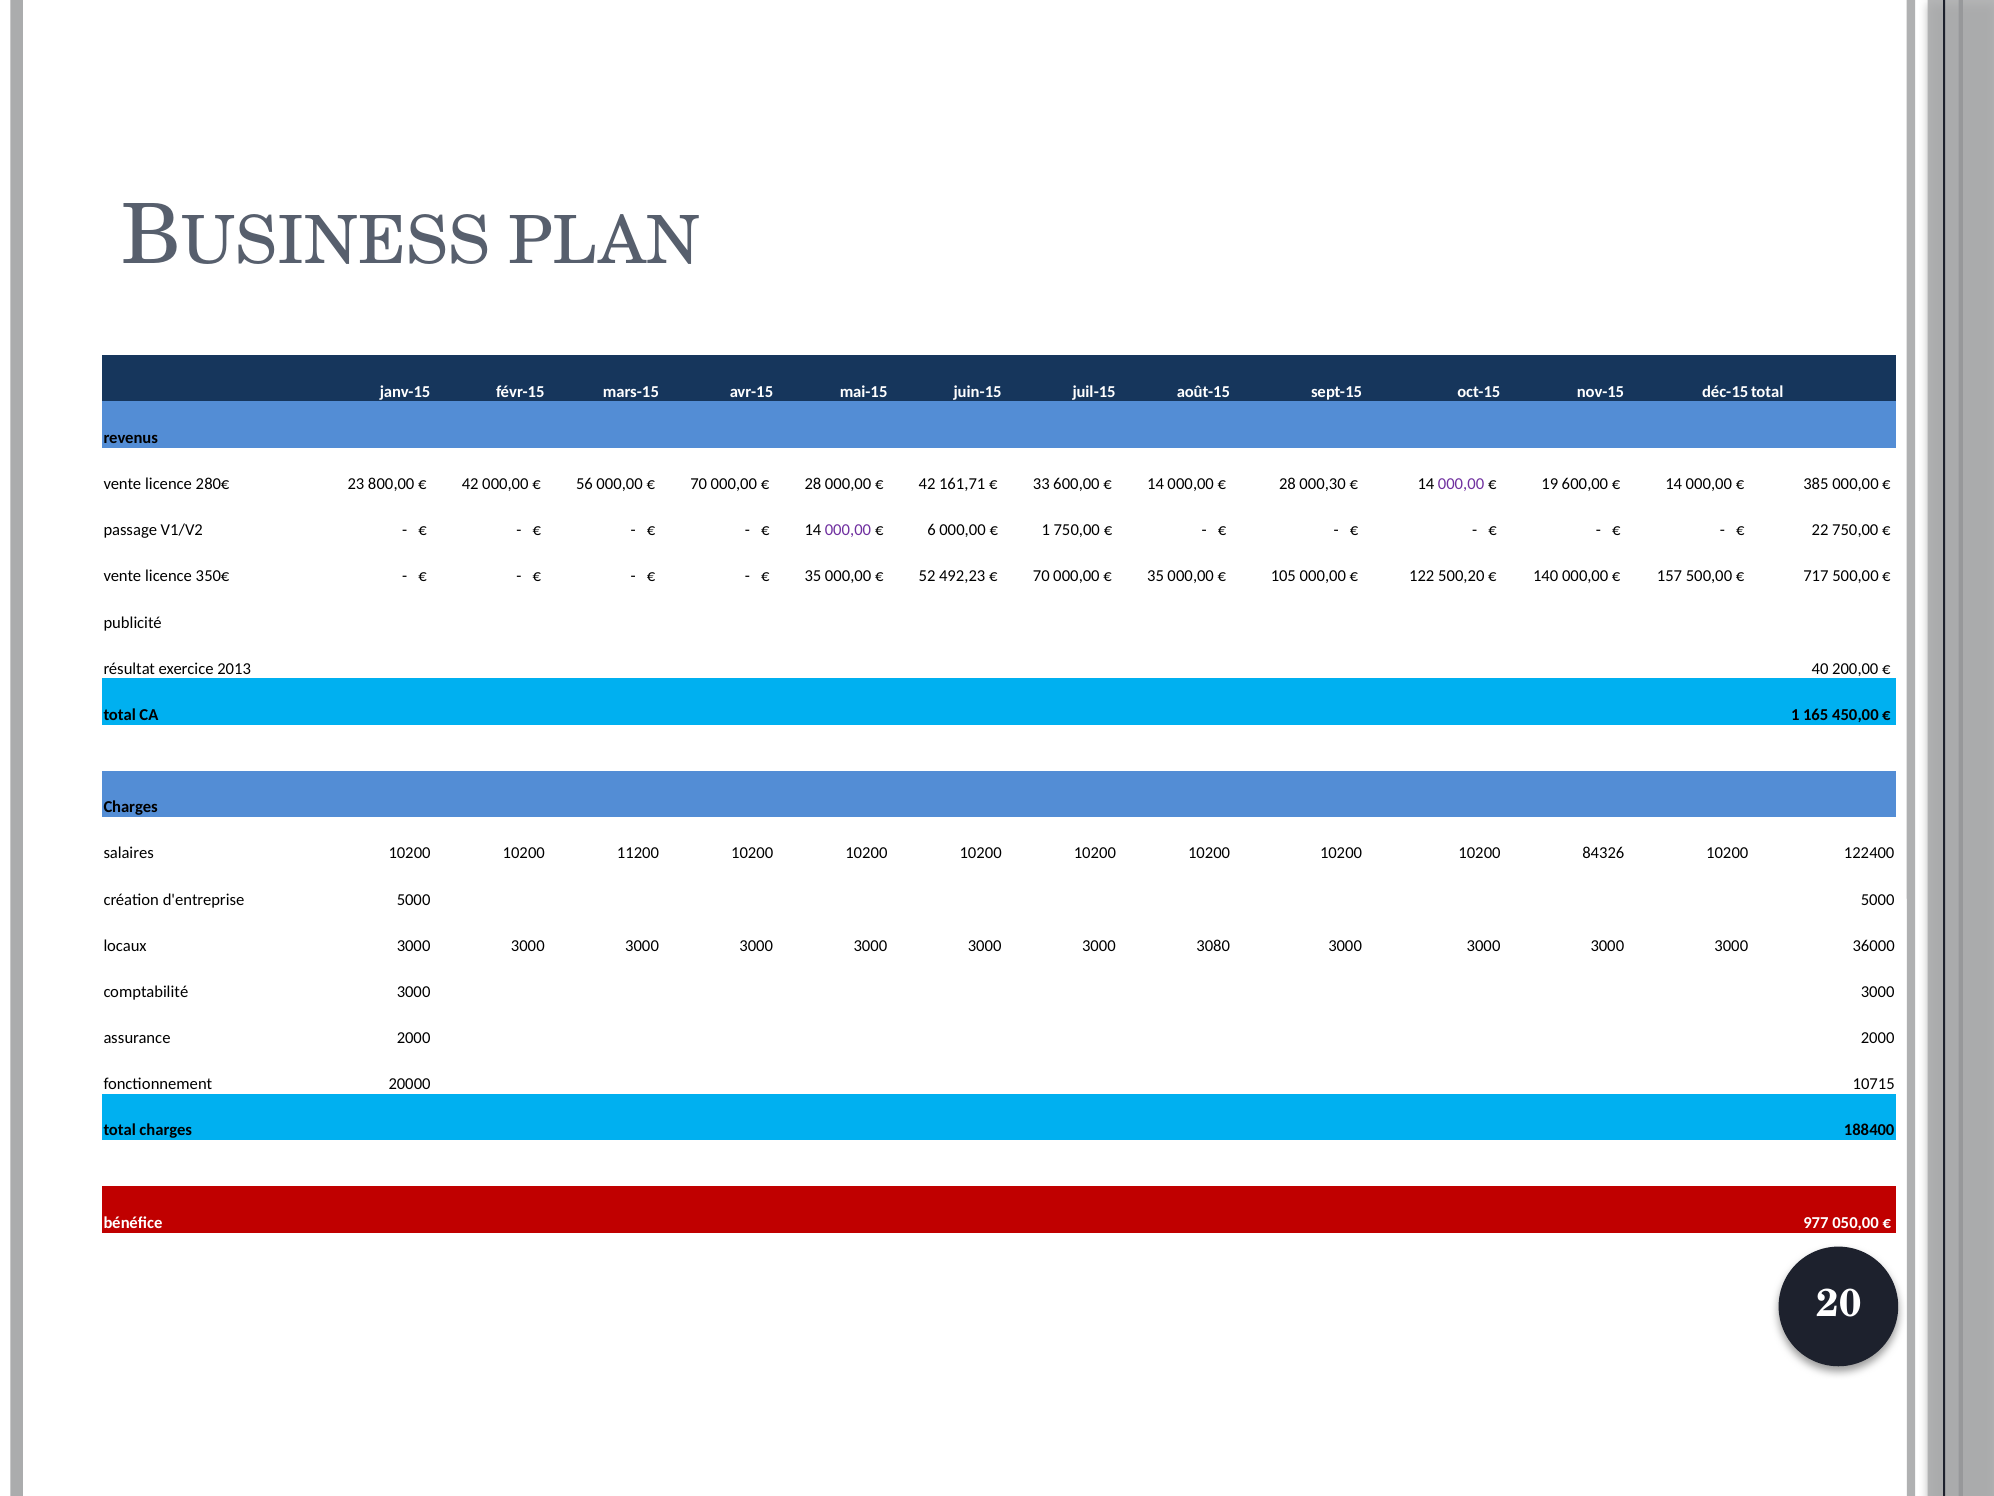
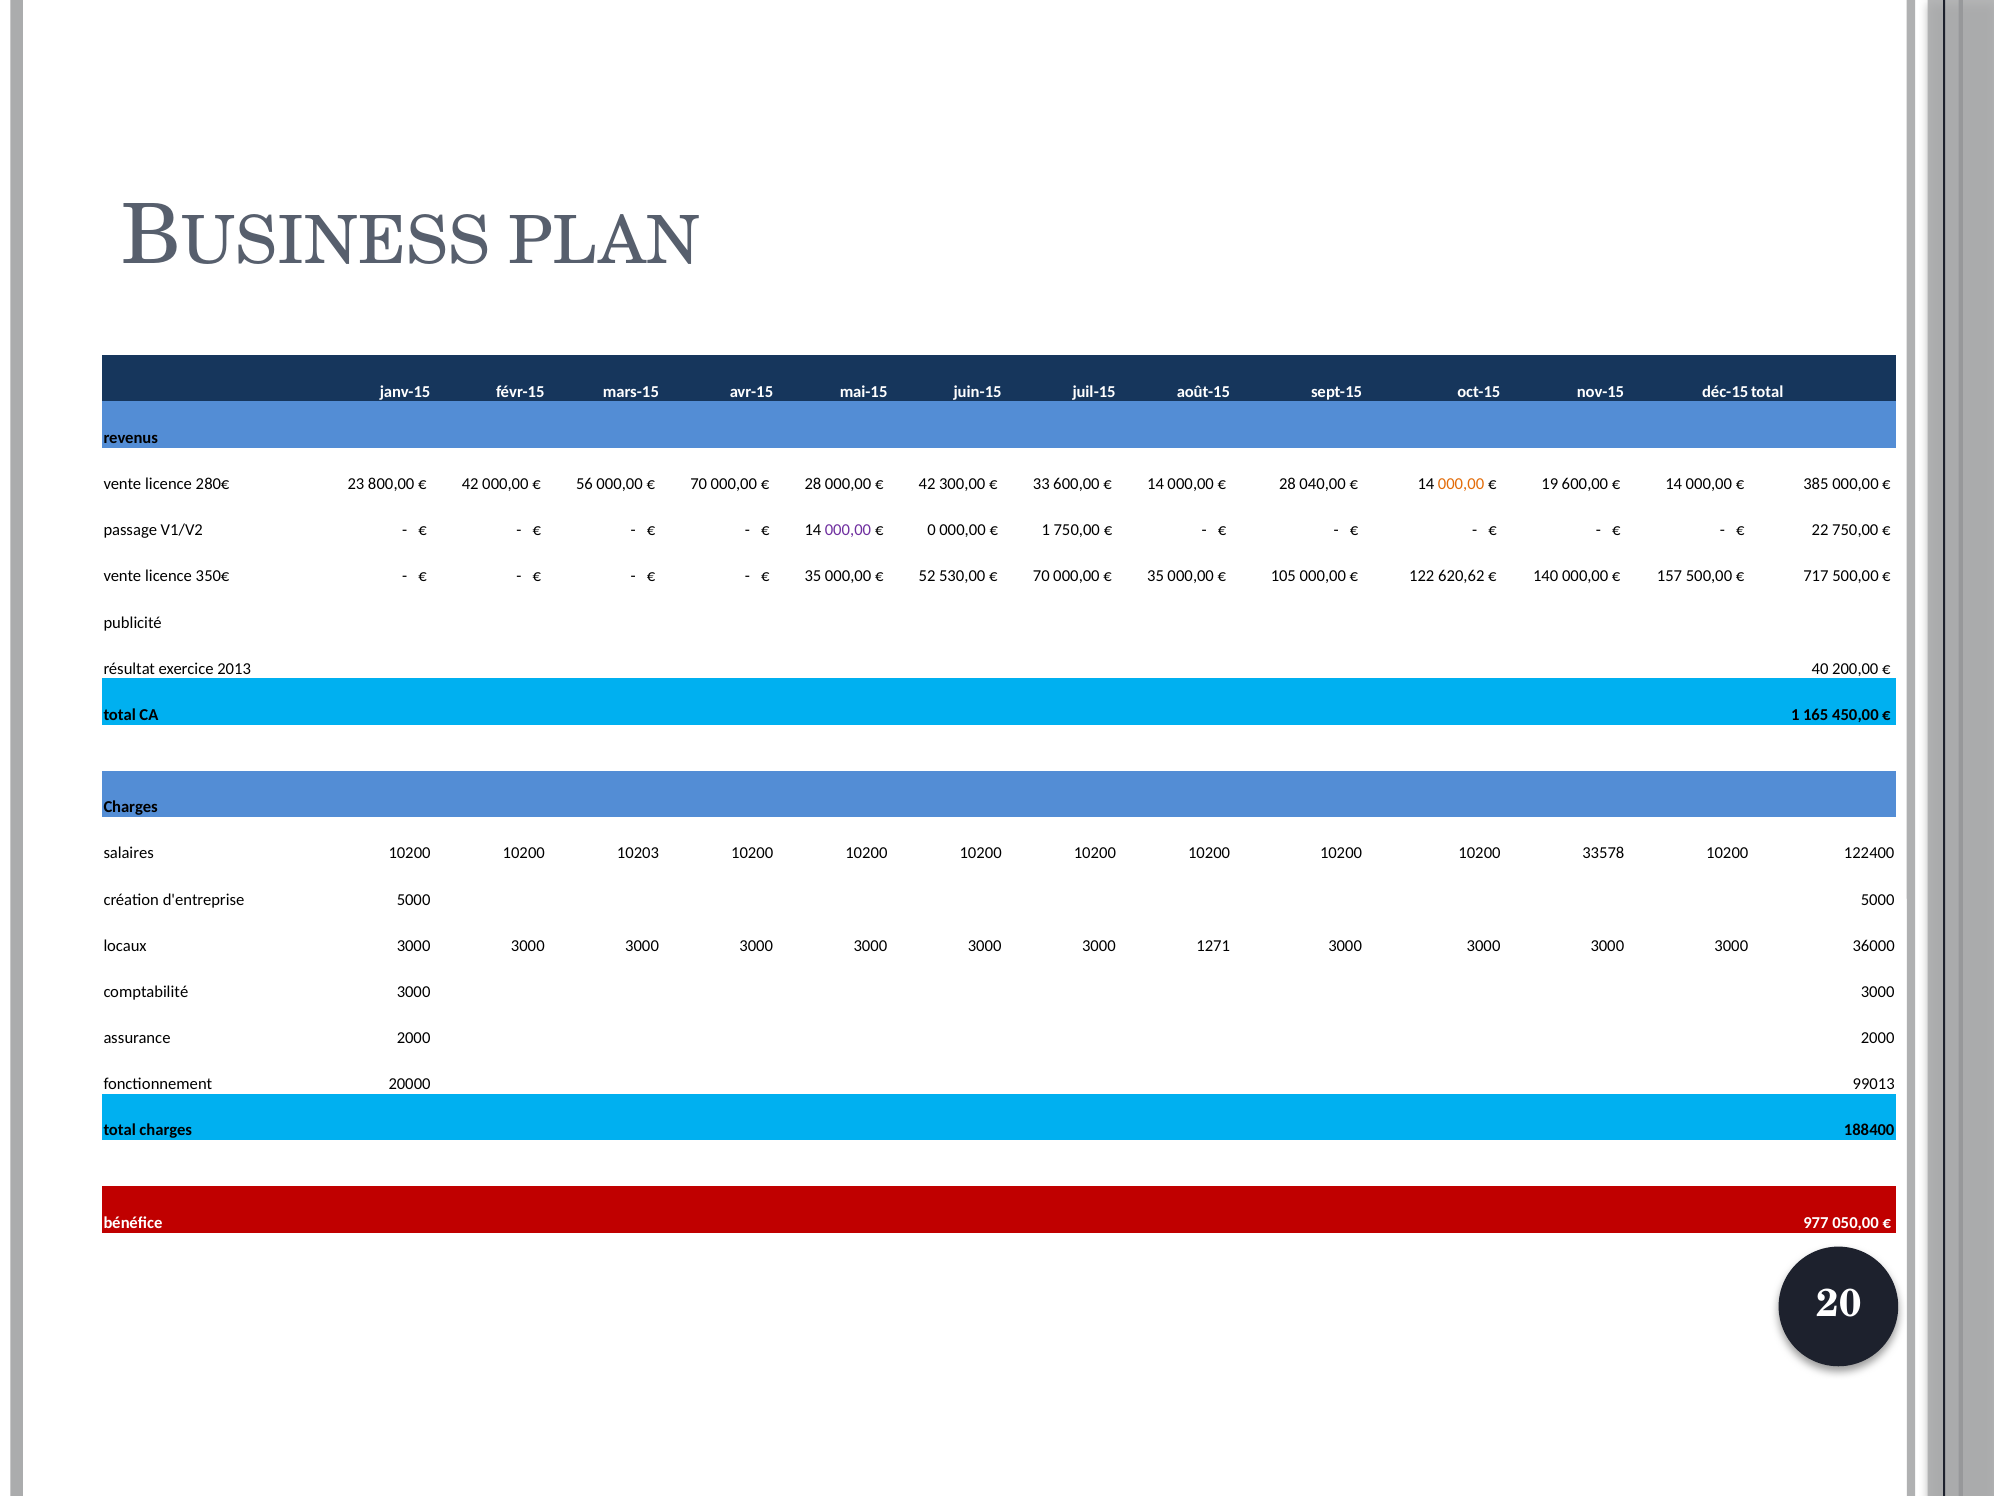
161,71: 161,71 -> 300,00
000,30: 000,30 -> 040,00
000,00 at (1461, 484) colour: purple -> orange
6: 6 -> 0
492,23: 492,23 -> 530,00
500,20: 500,20 -> 620,62
11200: 11200 -> 10203
84326: 84326 -> 33578
3080: 3080 -> 1271
10715: 10715 -> 99013
